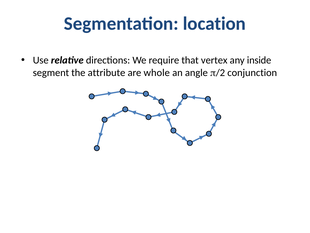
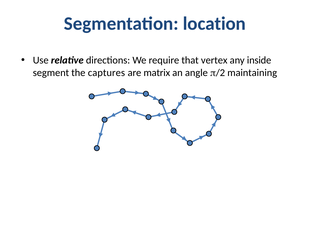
attribute: attribute -> captures
whole: whole -> matrix
conjunction: conjunction -> maintaining
